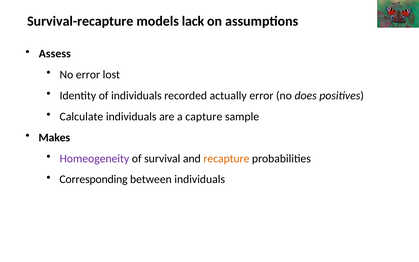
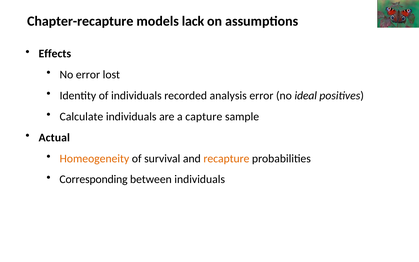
Survival-recapture: Survival-recapture -> Chapter-recapture
Assess: Assess -> Effects
actually: actually -> analysis
does: does -> ideal
Makes: Makes -> Actual
Homeogeneity colour: purple -> orange
